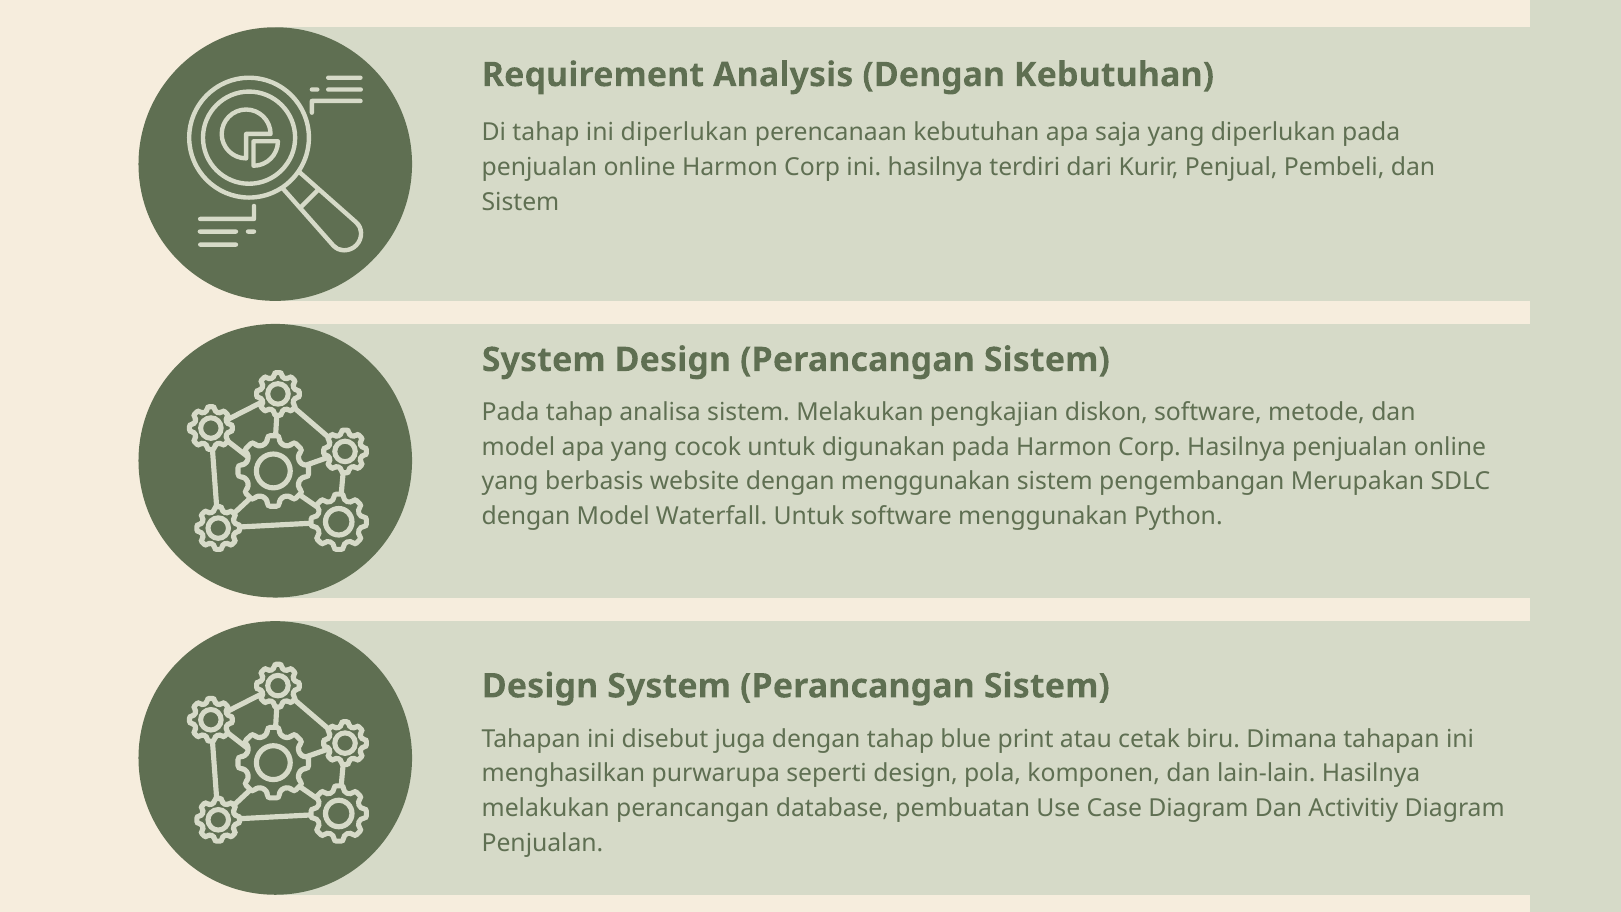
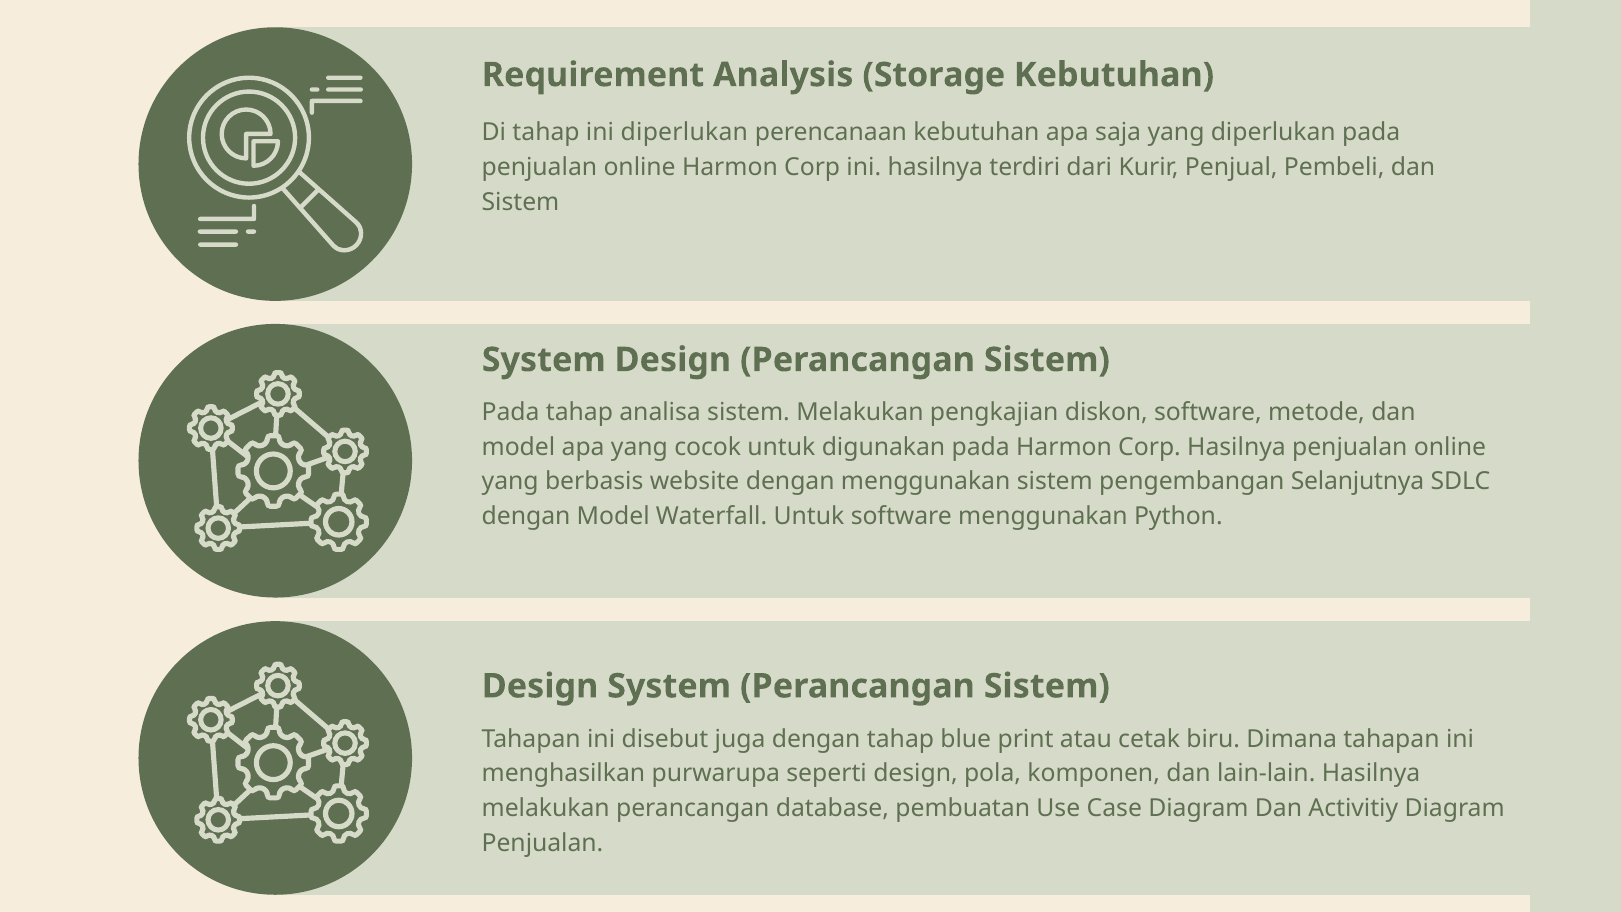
Analysis Dengan: Dengan -> Storage
Merupakan: Merupakan -> Selanjutnya
